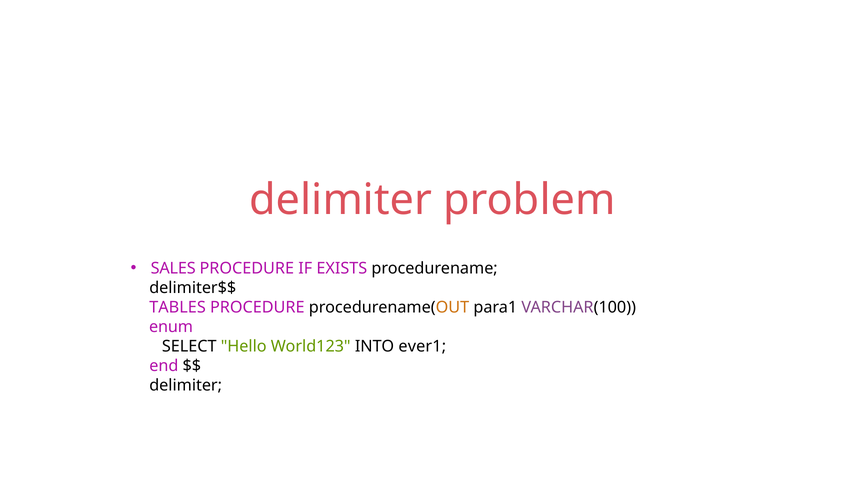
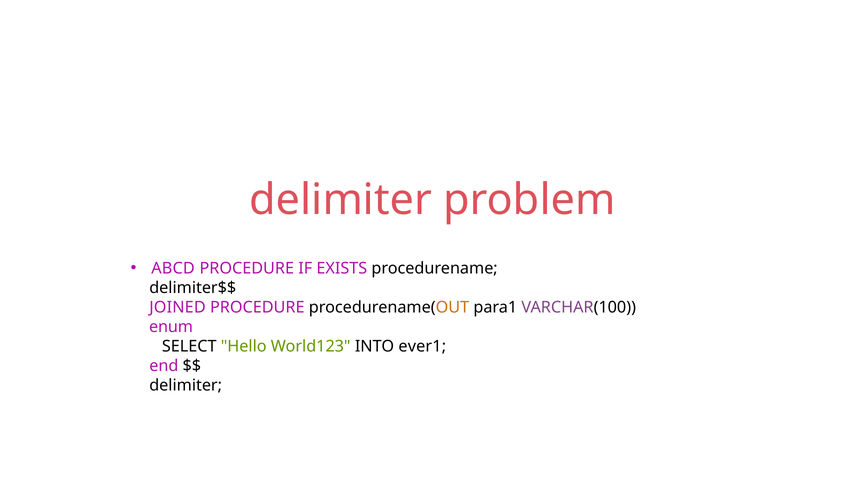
SALES: SALES -> ABCD
TABLES: TABLES -> JOINED
